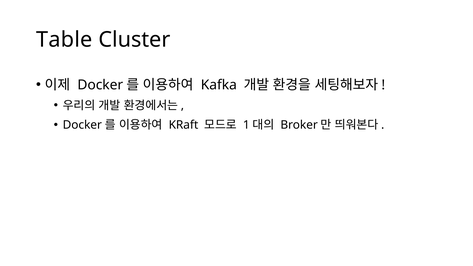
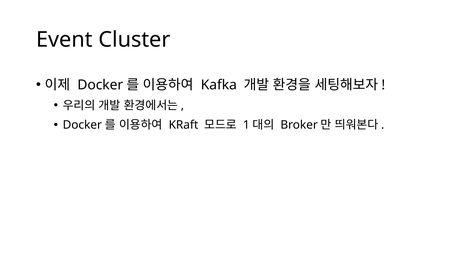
Table: Table -> Event
